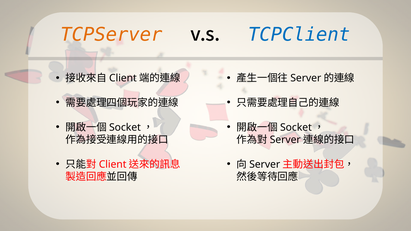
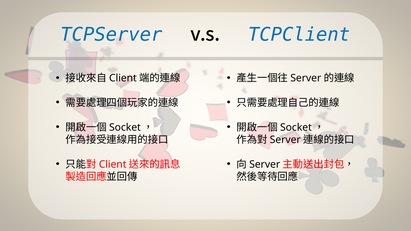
TCPServer colour: orange -> blue
